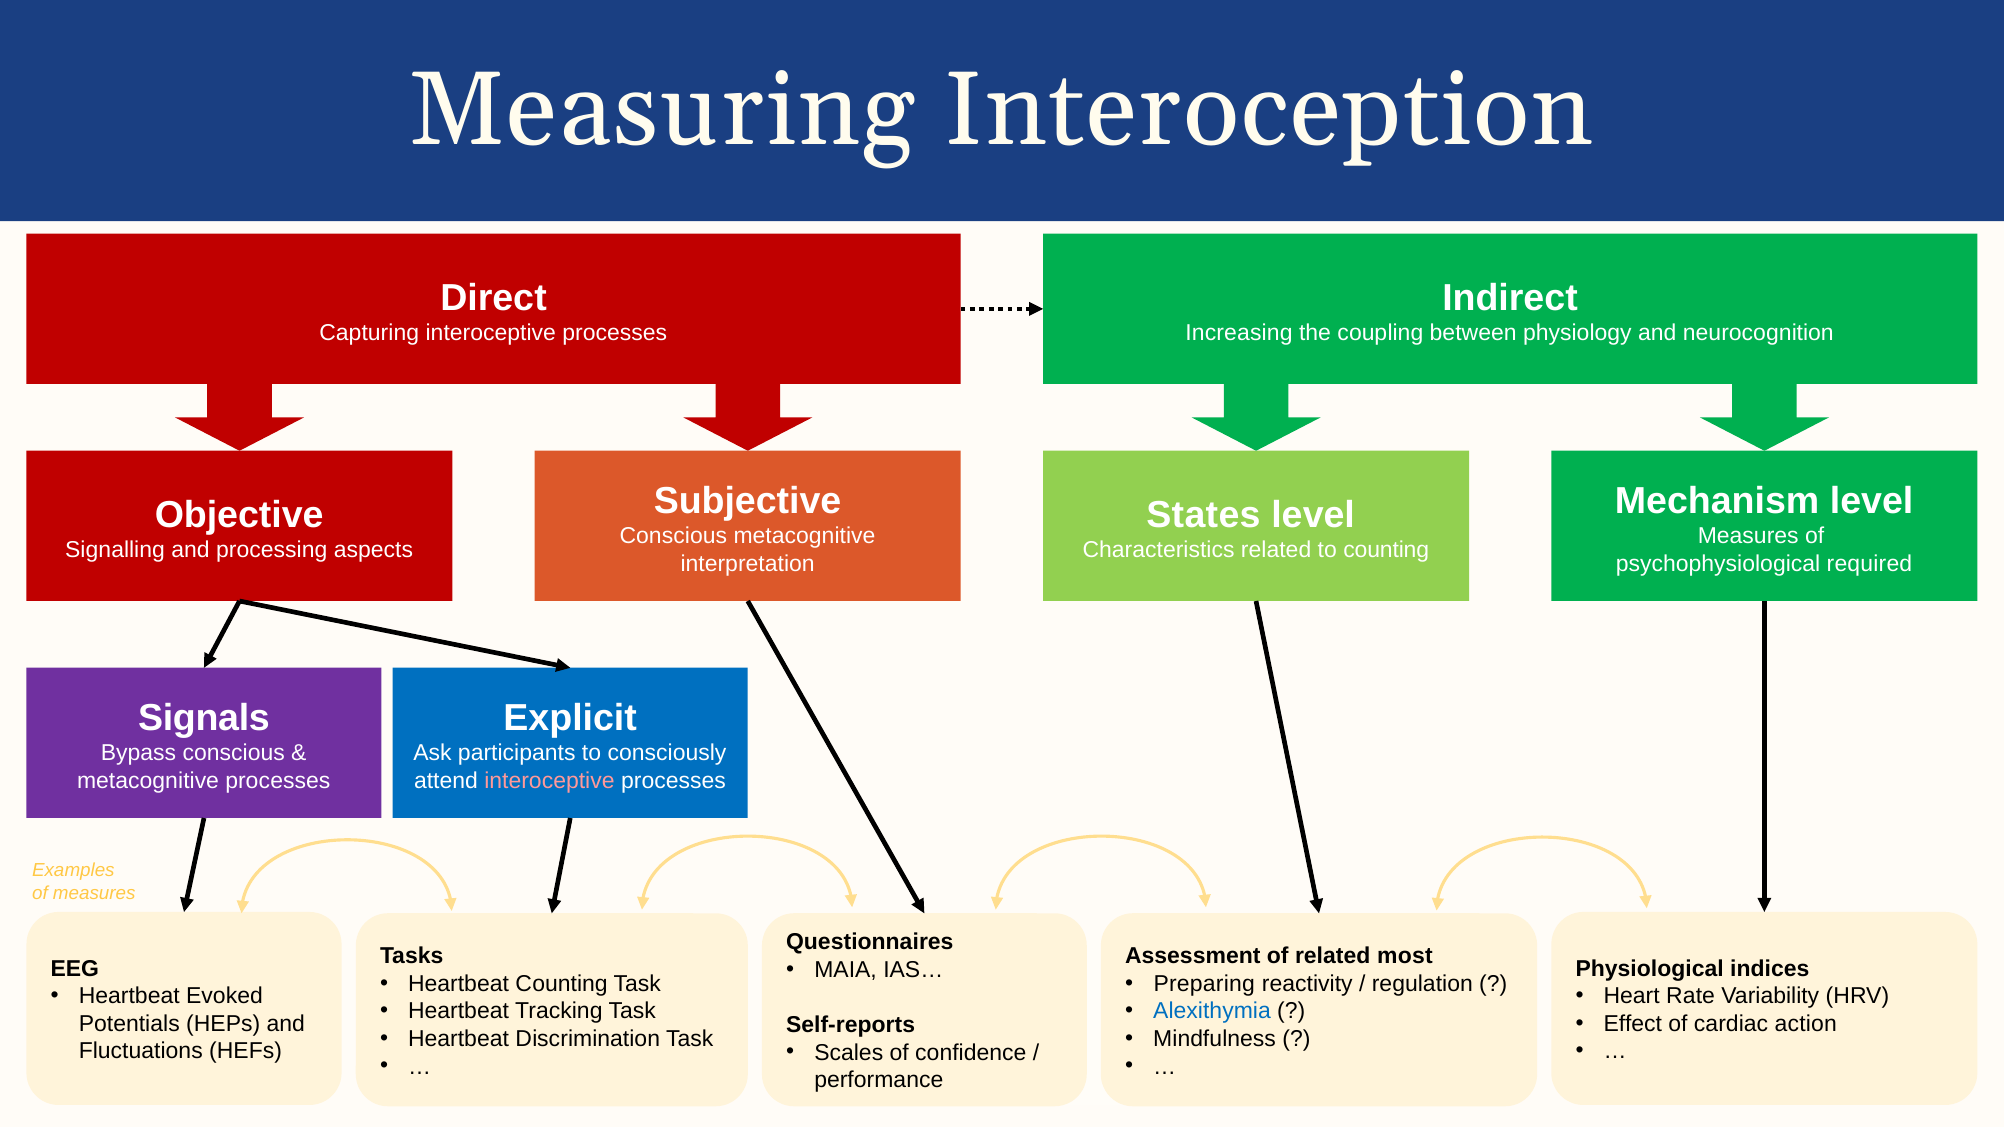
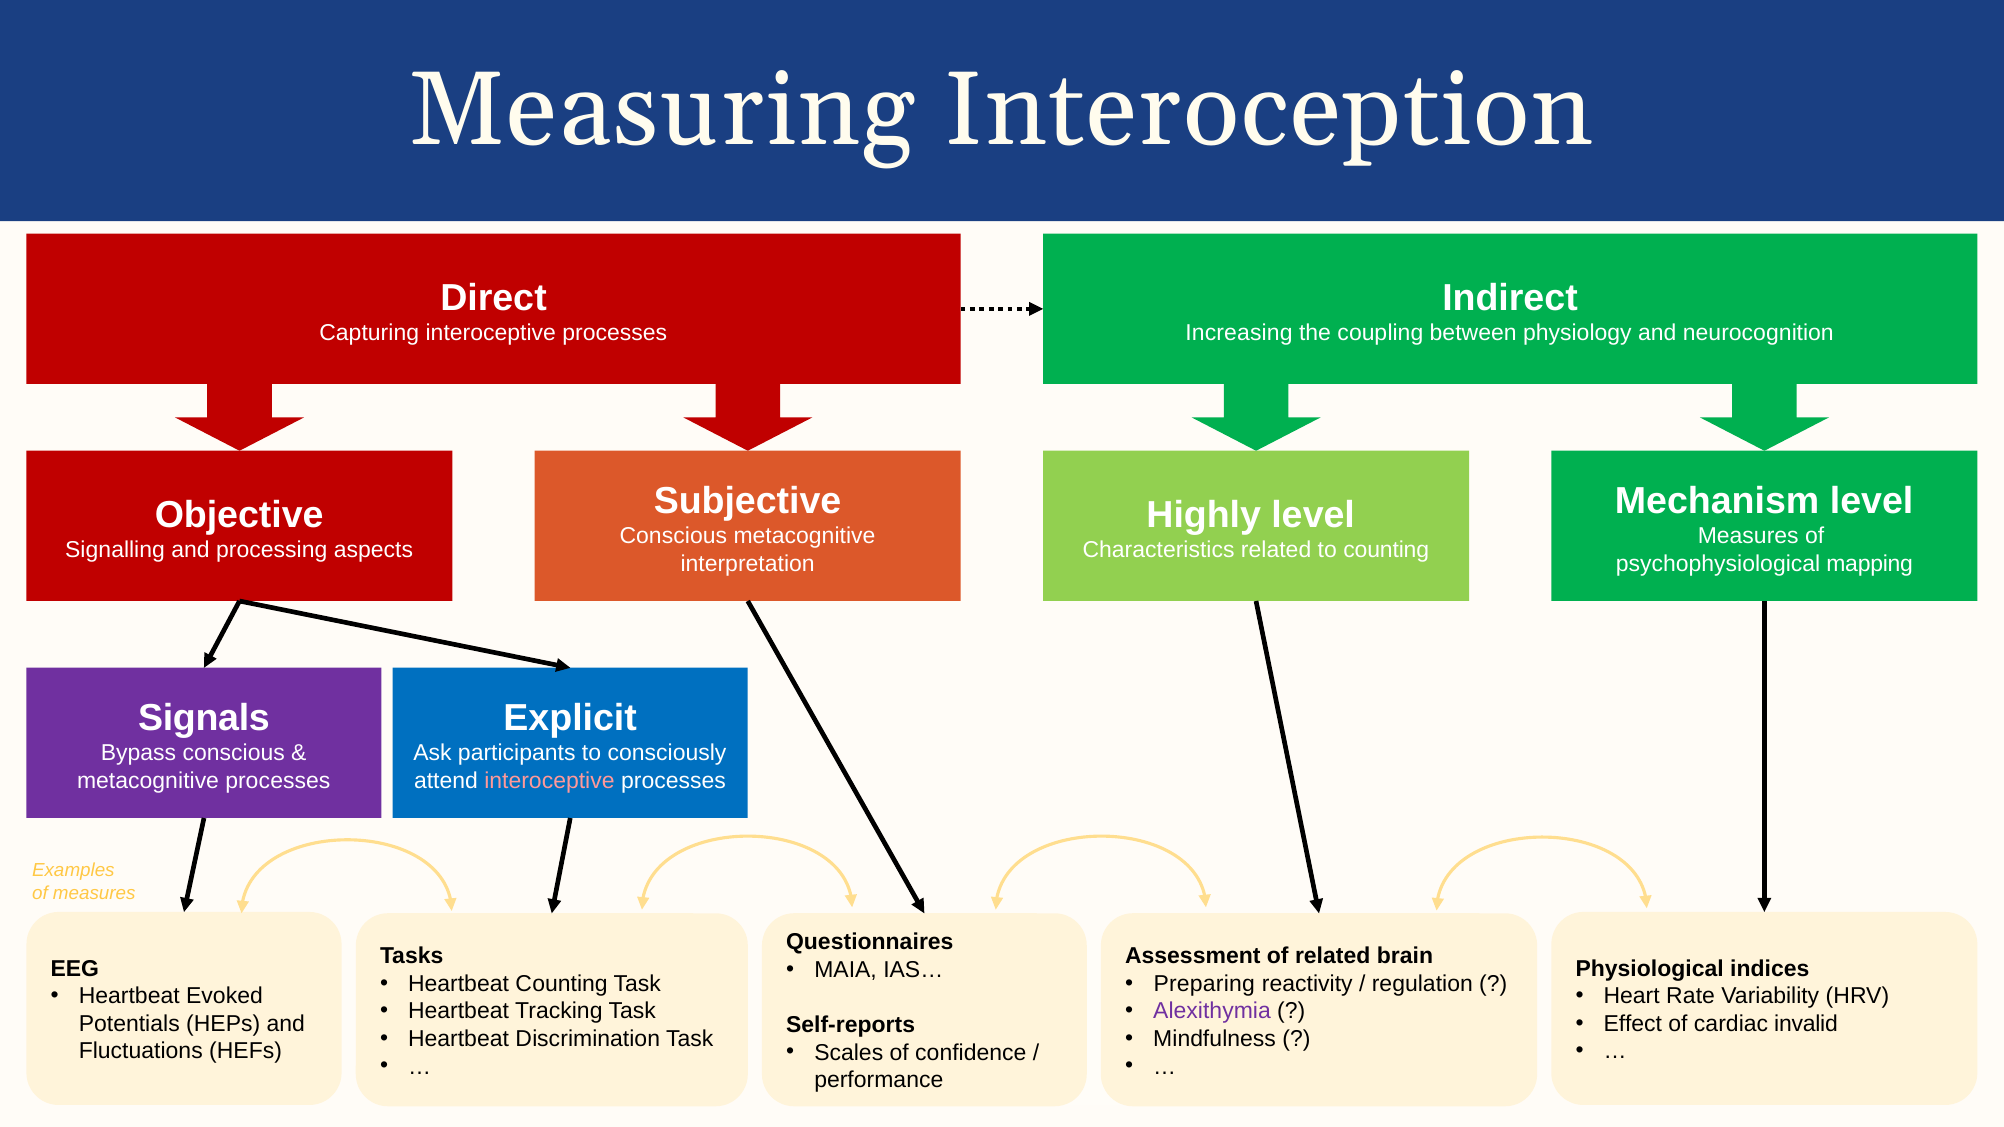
States: States -> Highly
required: required -> mapping
most: most -> brain
Alexithymia colour: blue -> purple
action: action -> invalid
